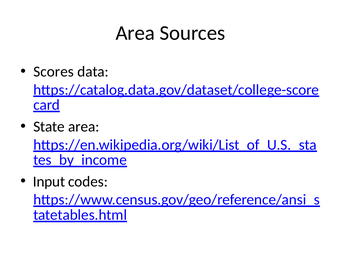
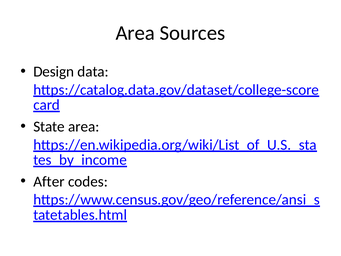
Scores: Scores -> Design
Input: Input -> After
